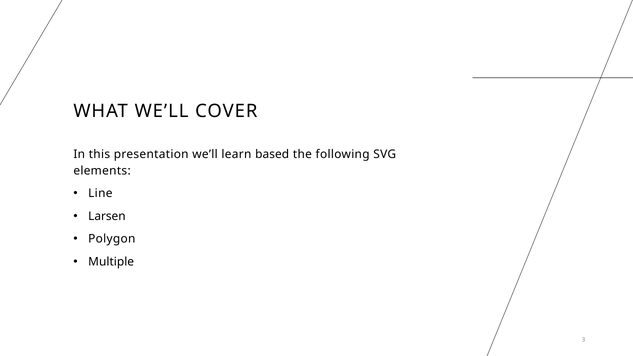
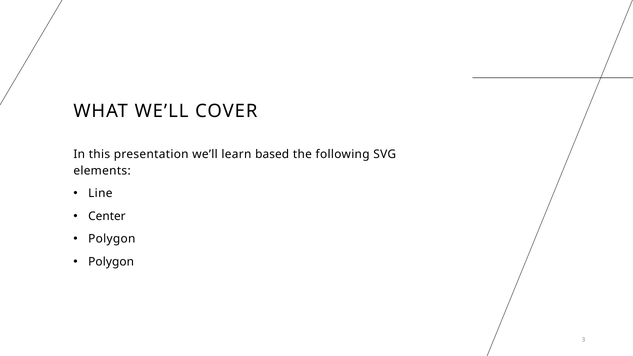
Larsen: Larsen -> Center
Multiple at (111, 262): Multiple -> Polygon
